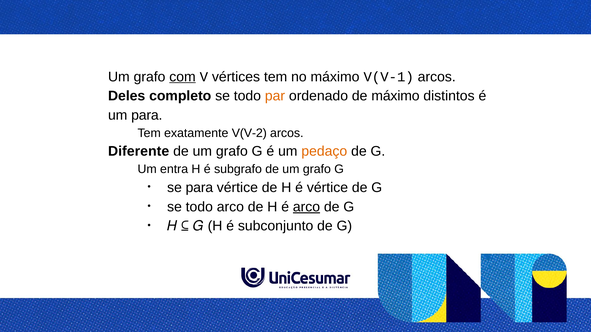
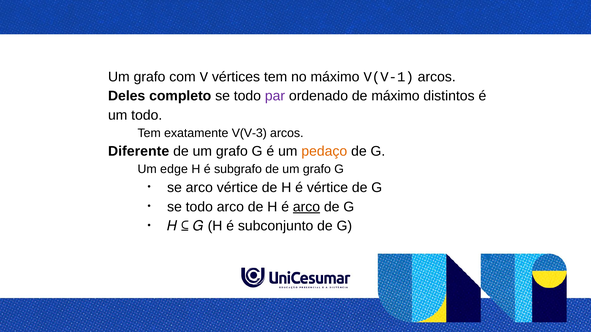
com underline: present -> none
par colour: orange -> purple
um para: para -> todo
V(V-2: V(V-2 -> V(V-3
entra: entra -> edge
se para: para -> arco
